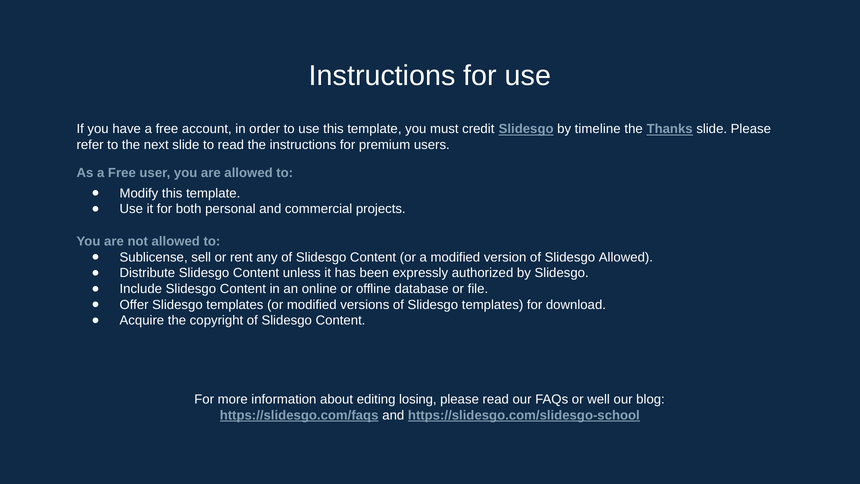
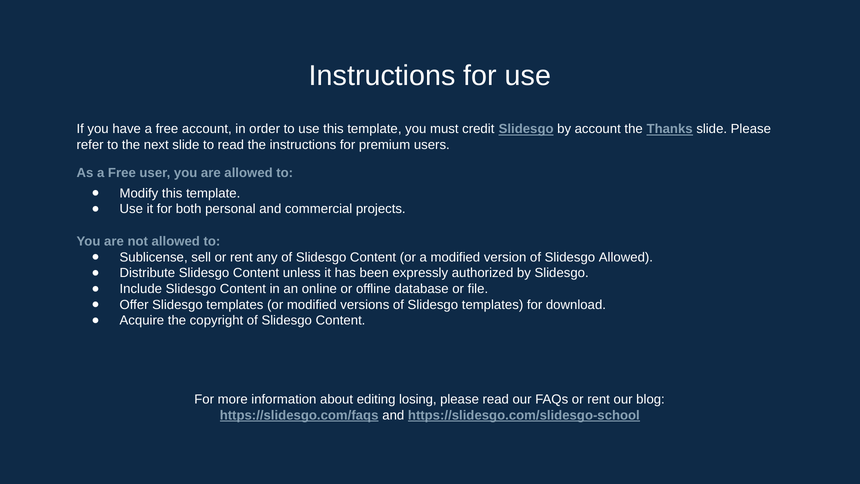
by timeline: timeline -> account
FAQs or well: well -> rent
